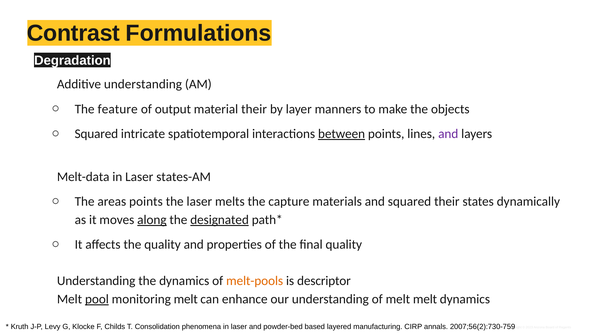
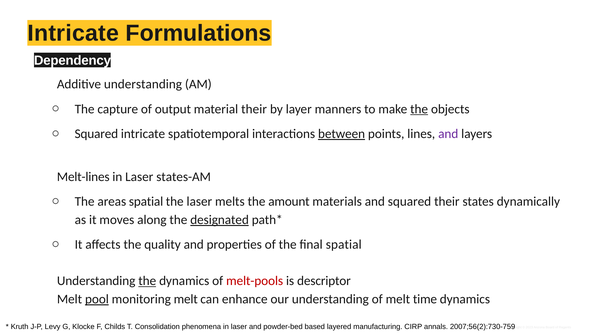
Contrast at (73, 33): Contrast -> Intricate
Degradation: Degradation -> Dependency
feature: feature -> capture
the at (419, 109) underline: none -> present
Melt-data: Melt-data -> Melt-lines
areas points: points -> spatial
capture: capture -> amount
along underline: present -> none
final quality: quality -> spatial
the at (147, 281) underline: none -> present
melt-pools colour: orange -> red
melt melt: melt -> time
